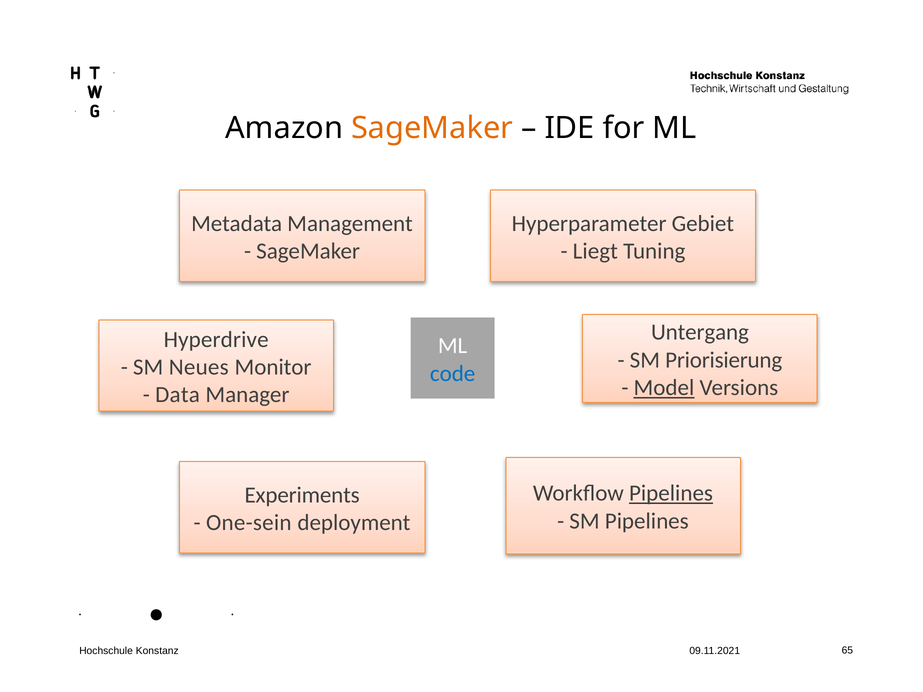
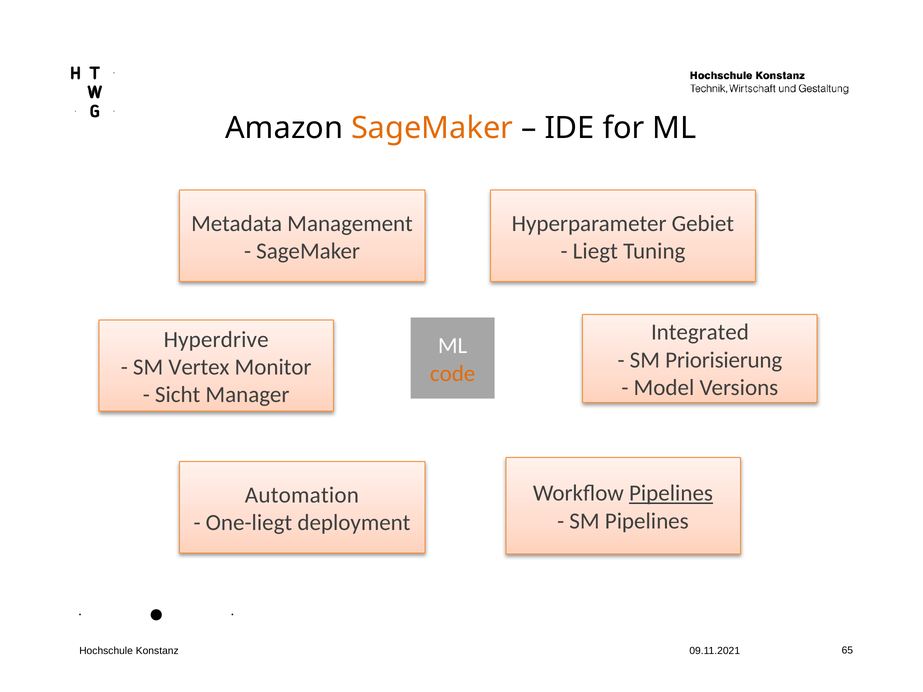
Untergang: Untergang -> Integrated
Neues: Neues -> Vertex
code colour: blue -> orange
Model underline: present -> none
Data: Data -> Sicht
Experiments: Experiments -> Automation
One-sein: One-sein -> One-liegt
